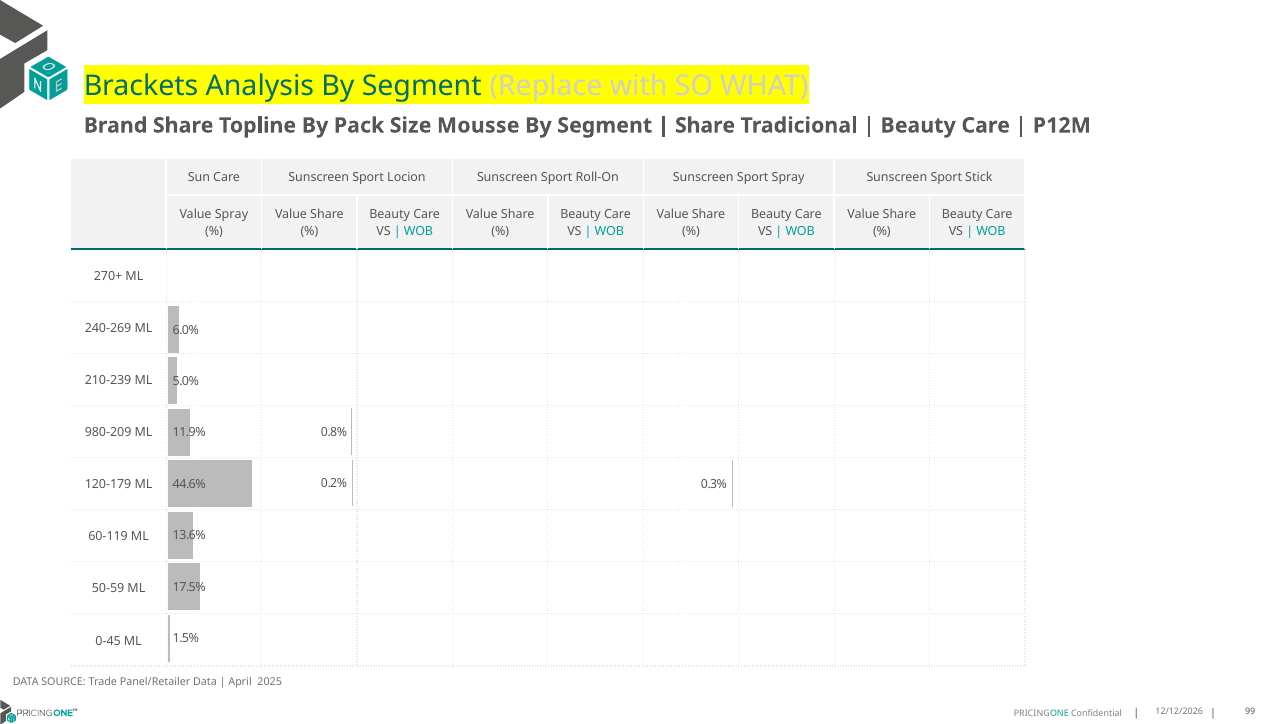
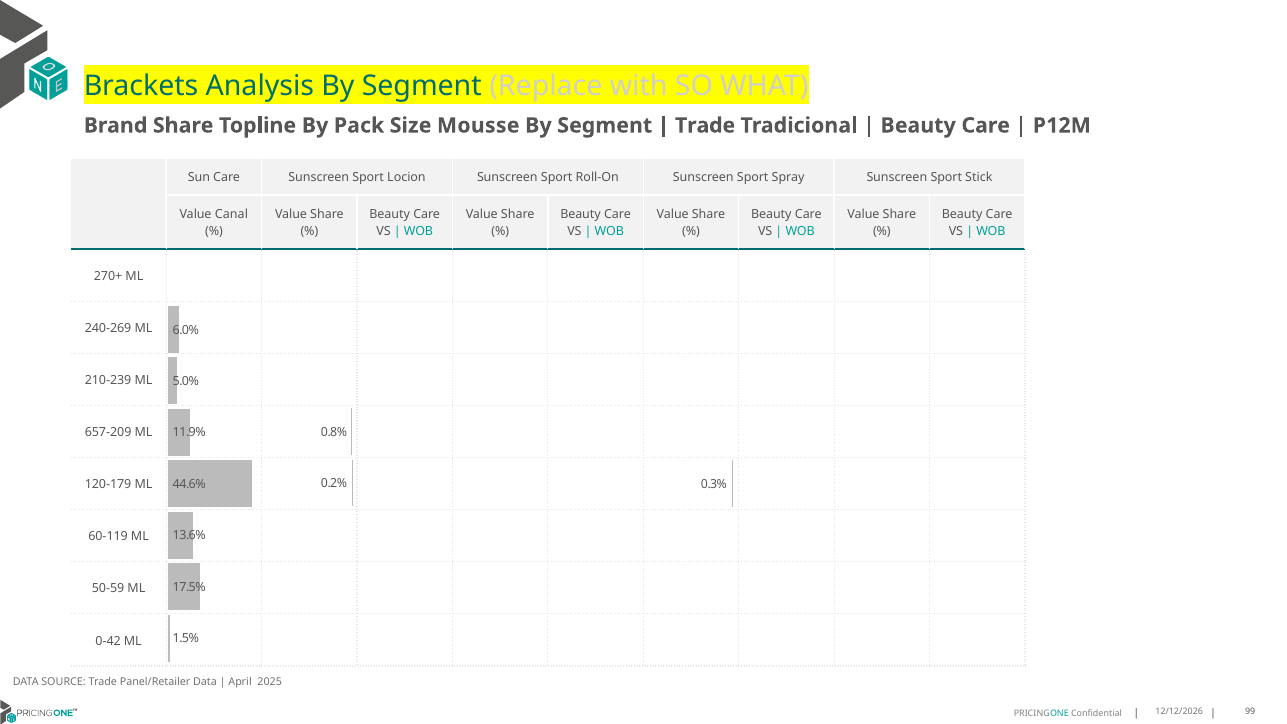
Share at (705, 125): Share -> Trade
Value Spray: Spray -> Canal
980-209: 980-209 -> 657-209
0-45: 0-45 -> 0-42
